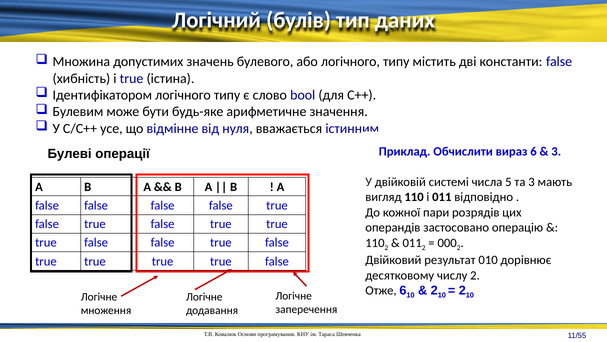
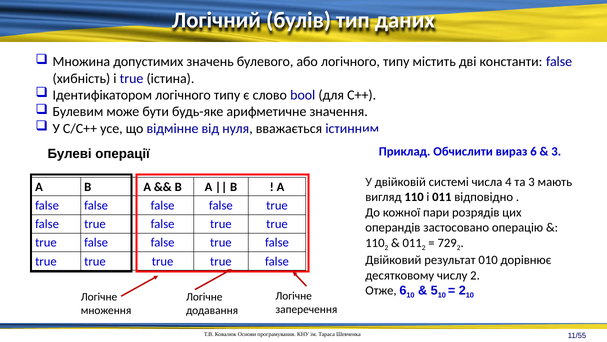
5: 5 -> 4
000: 000 -> 729
2 at (434, 290): 2 -> 5
